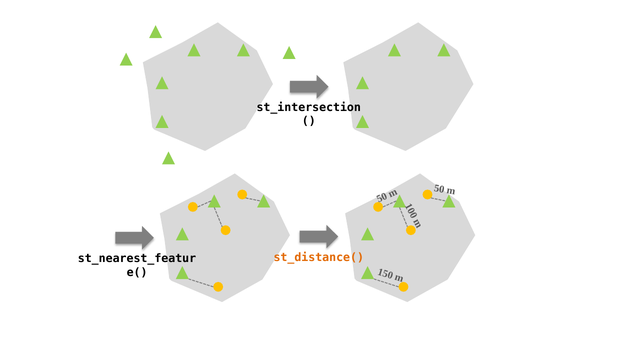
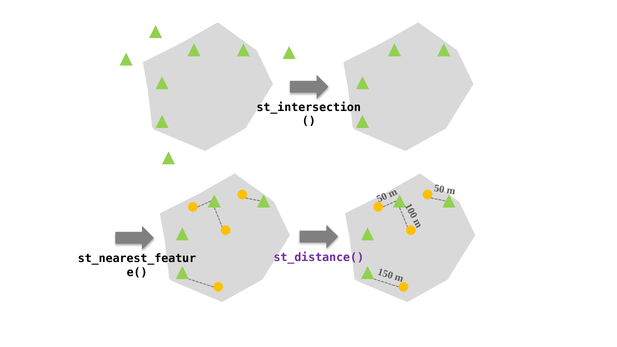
st_distance( colour: orange -> purple
